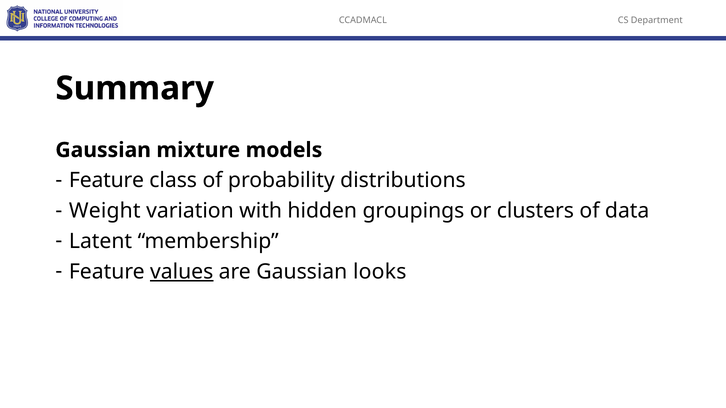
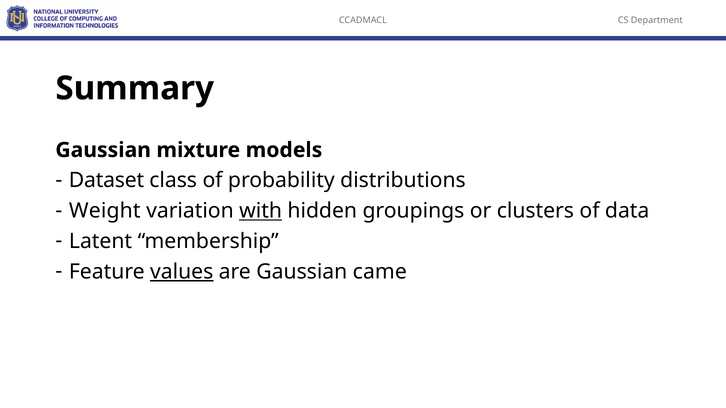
Feature at (106, 181): Feature -> Dataset
with underline: none -> present
looks: looks -> came
